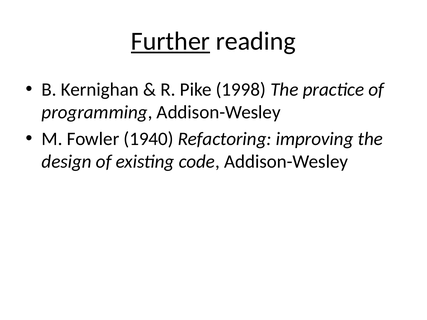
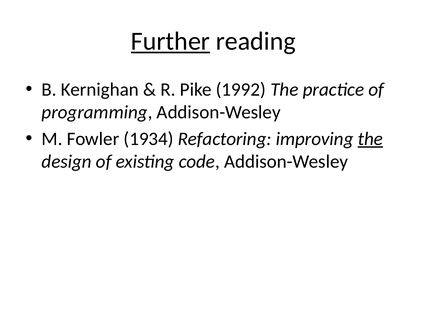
1998: 1998 -> 1992
1940: 1940 -> 1934
the at (370, 139) underline: none -> present
